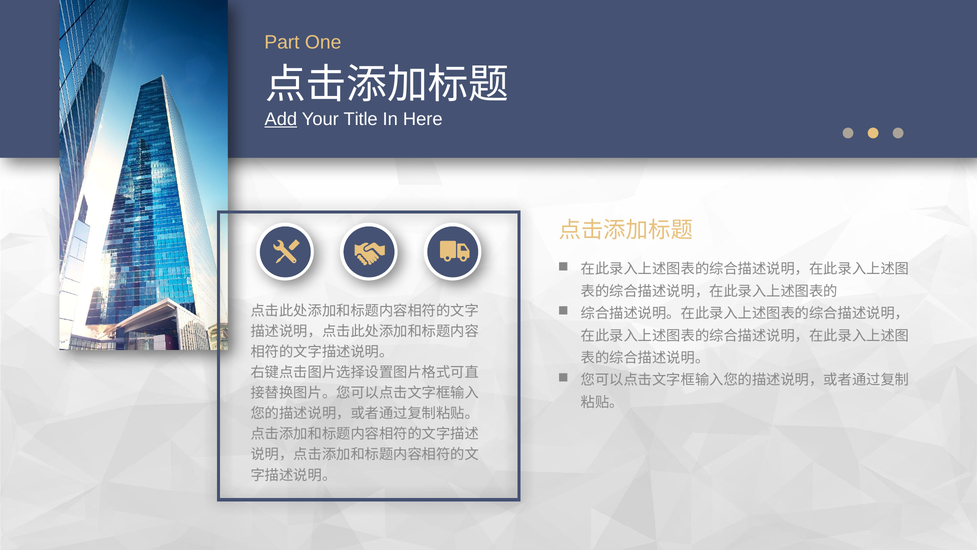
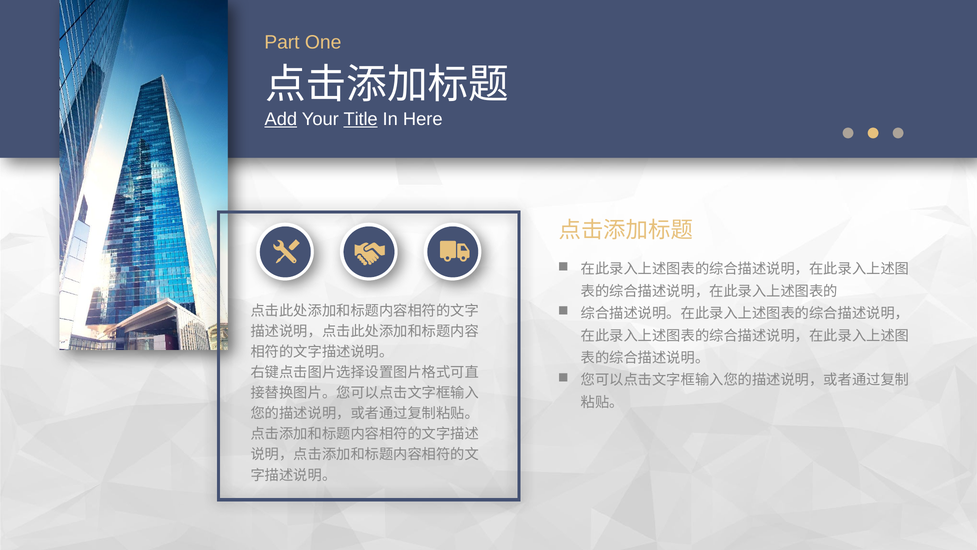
Title underline: none -> present
